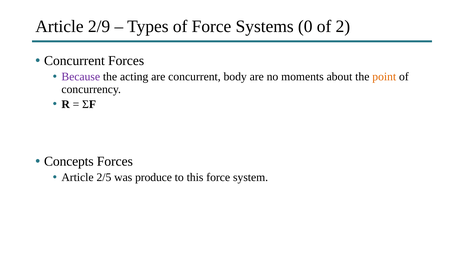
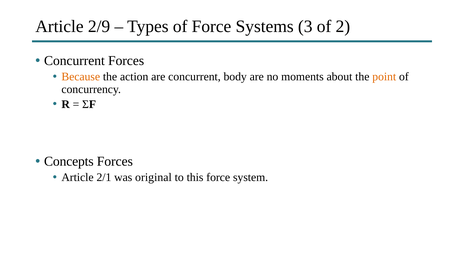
0: 0 -> 3
Because colour: purple -> orange
acting: acting -> action
2/5: 2/5 -> 2/1
produce: produce -> original
